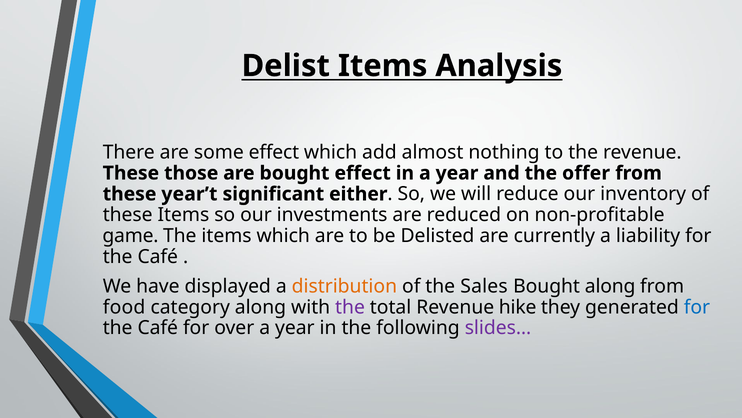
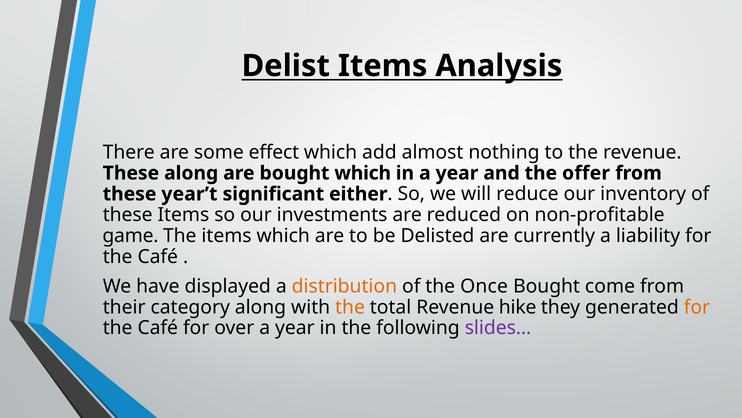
These those: those -> along
bought effect: effect -> which
Sales: Sales -> Once
Bought along: along -> come
food: food -> their
the at (350, 307) colour: purple -> orange
for at (697, 307) colour: blue -> orange
